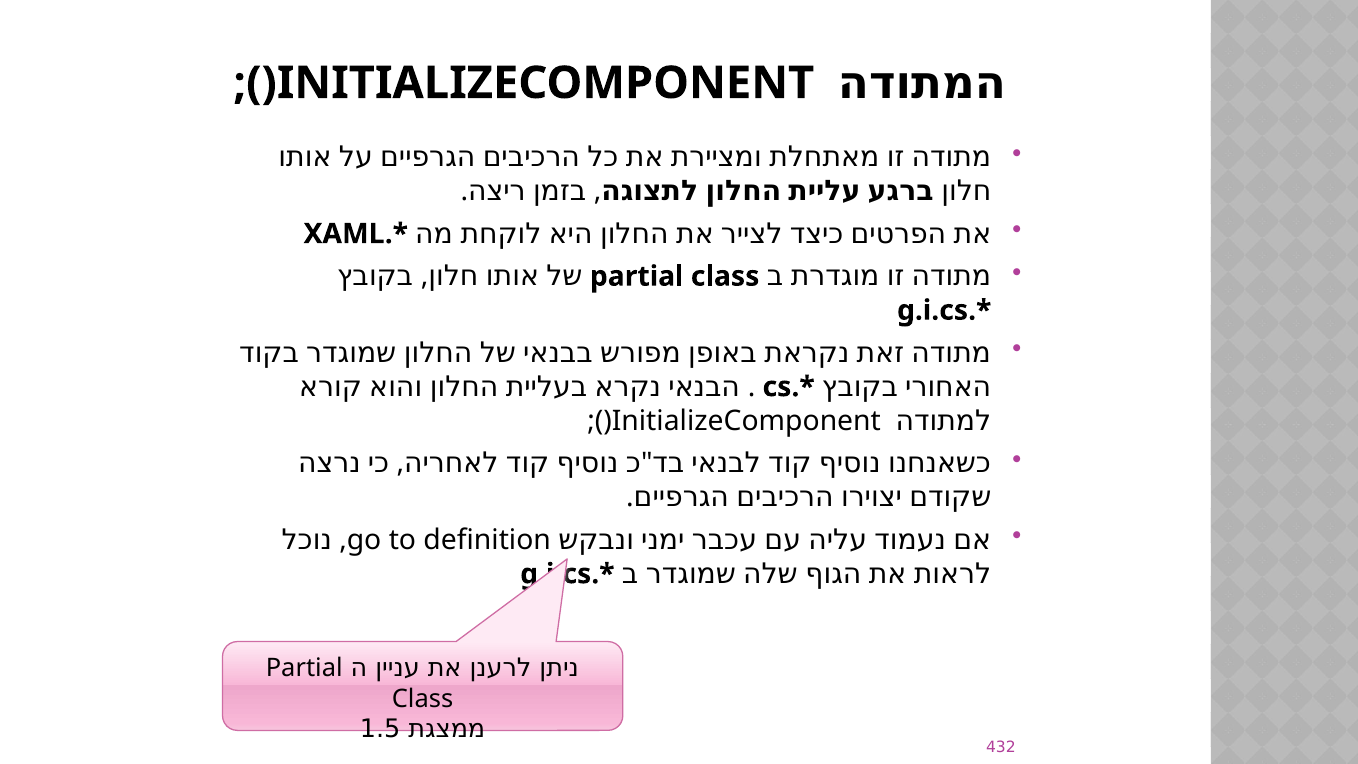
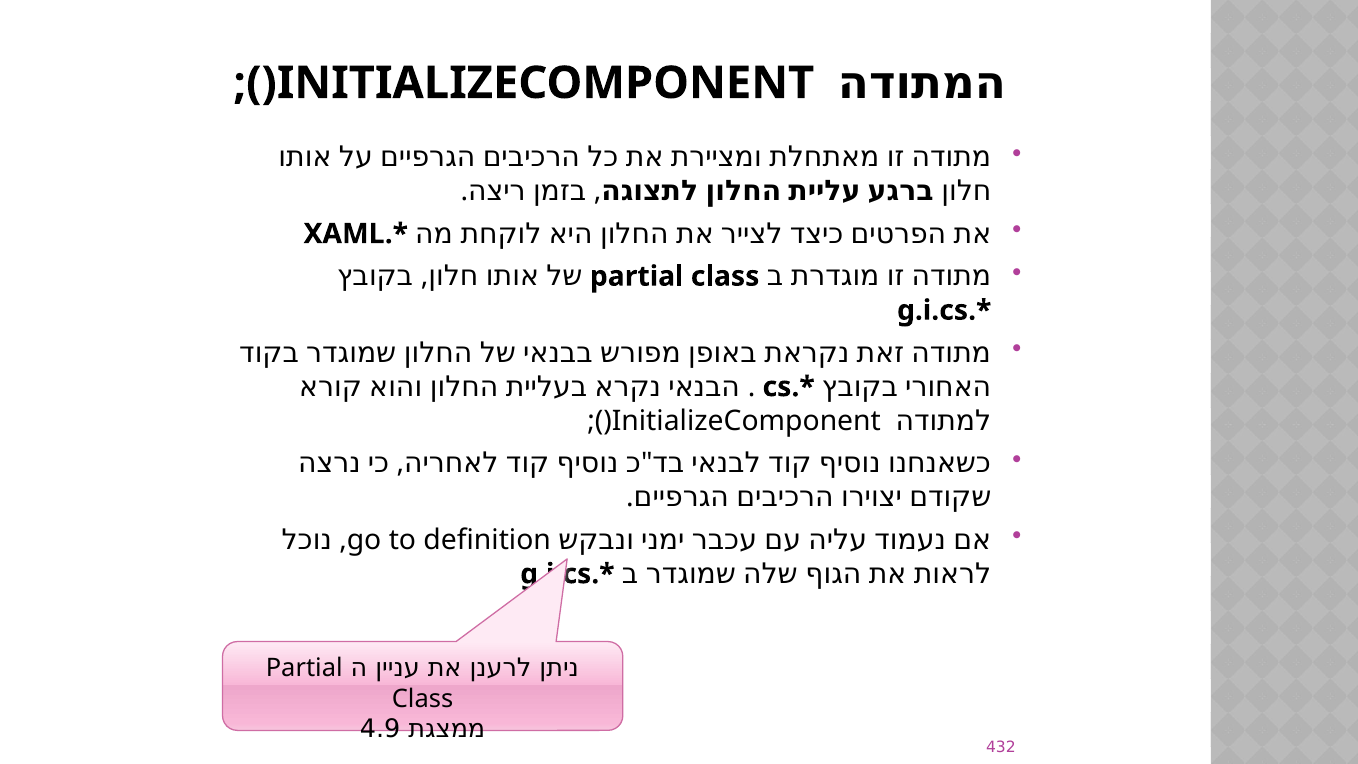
1.5: 1.5 -> 4.9
